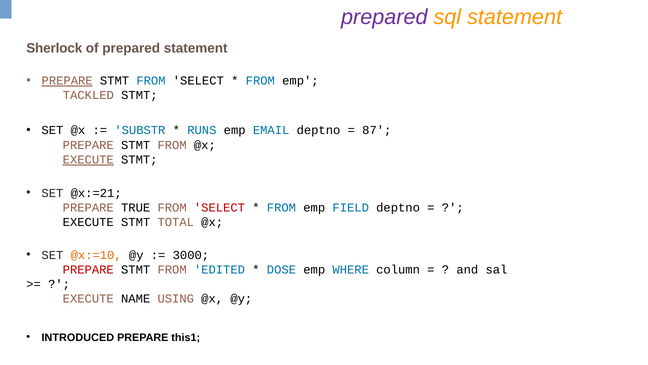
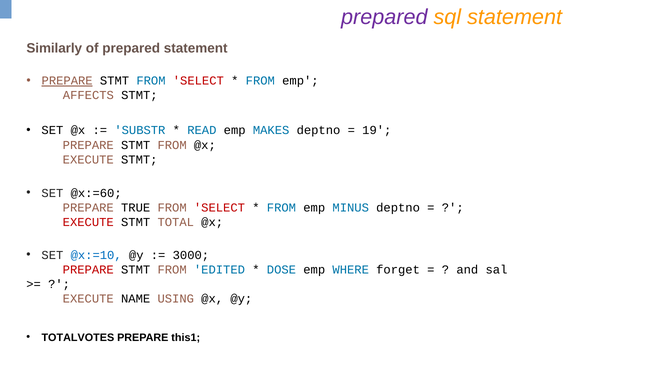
Sherlock: Sherlock -> Similarly
SELECT at (198, 81) colour: black -> red
TACKLED: TACKLED -> AFFECTS
RUNS: RUNS -> READ
EMAIL: EMAIL -> MAKES
87: 87 -> 19
EXECUTE at (88, 159) underline: present -> none
@x:=21: @x:=21 -> @x:=60
FIELD: FIELD -> MINUS
EXECUTE at (88, 222) colour: black -> red
@x:=10 colour: orange -> blue
column: column -> forget
INTRODUCED: INTRODUCED -> TOTALVOTES
